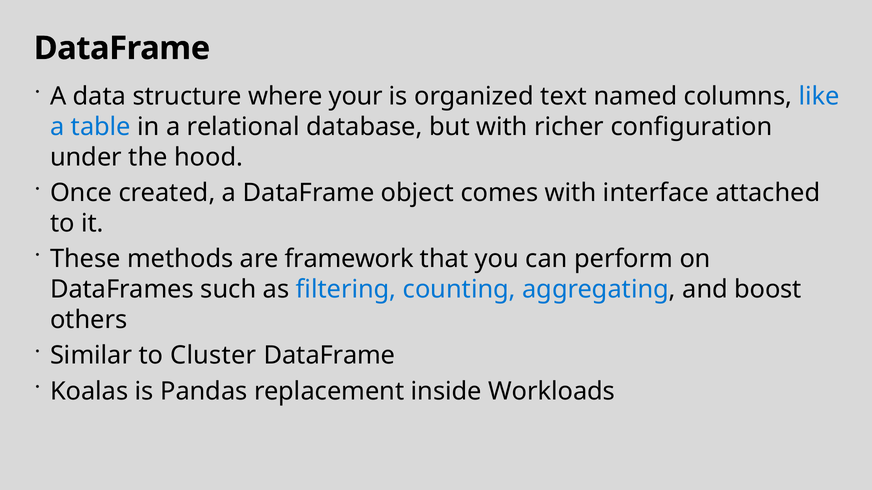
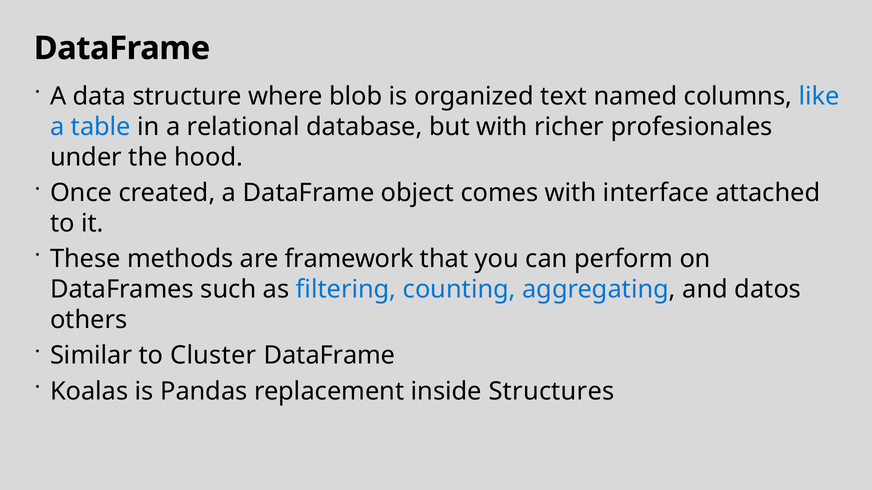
your: your -> blob
configuration: configuration -> profesionales
boost: boost -> datos
Workloads: Workloads -> Structures
